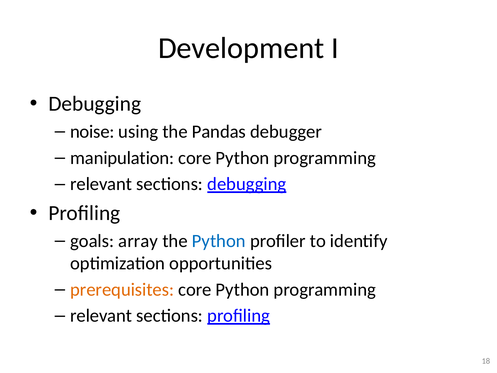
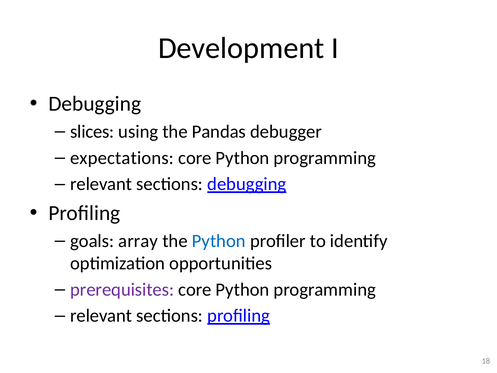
noise: noise -> slices
manipulation: manipulation -> expectations
prerequisites colour: orange -> purple
